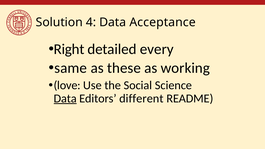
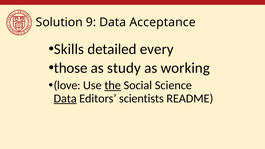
4: 4 -> 9
Right: Right -> Skills
same: same -> those
these: these -> study
the underline: none -> present
different: different -> scientists
